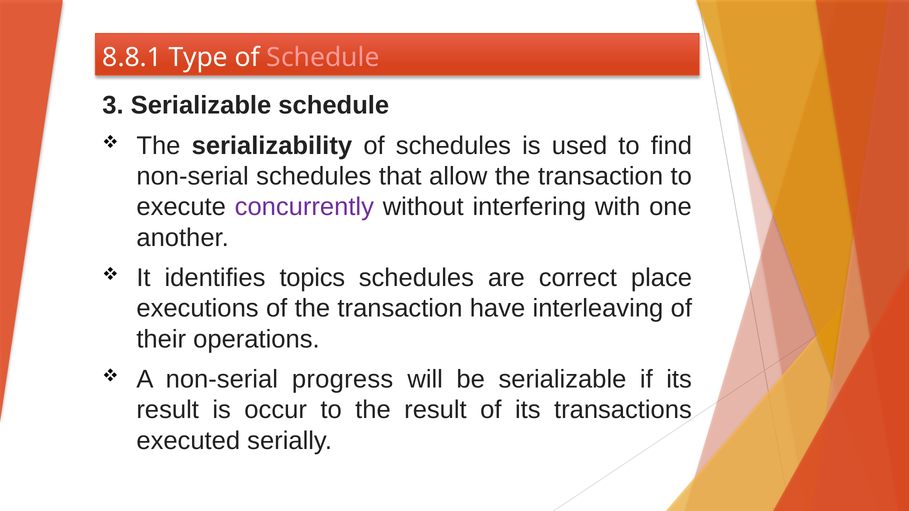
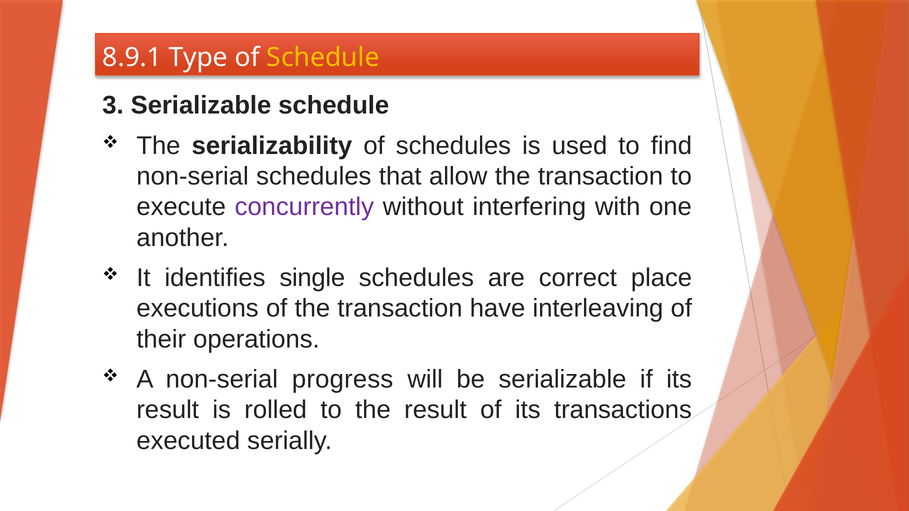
8.8.1: 8.8.1 -> 8.9.1
Schedule at (323, 57) colour: pink -> yellow
topics: topics -> single
occur: occur -> rolled
